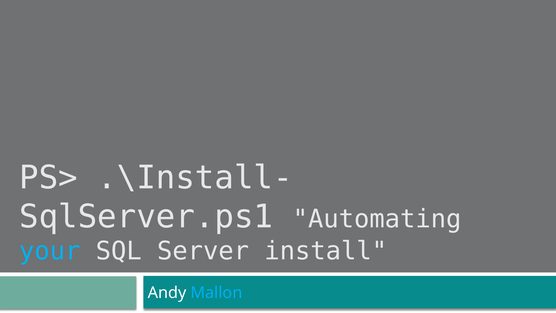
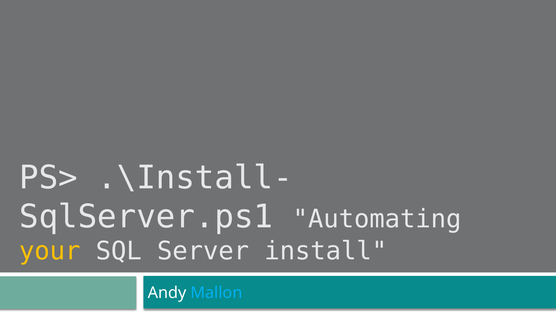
your colour: light blue -> yellow
